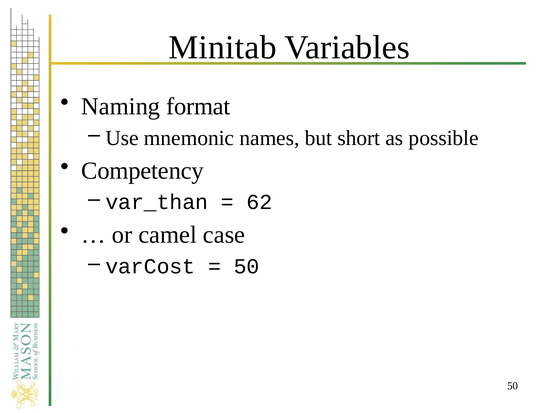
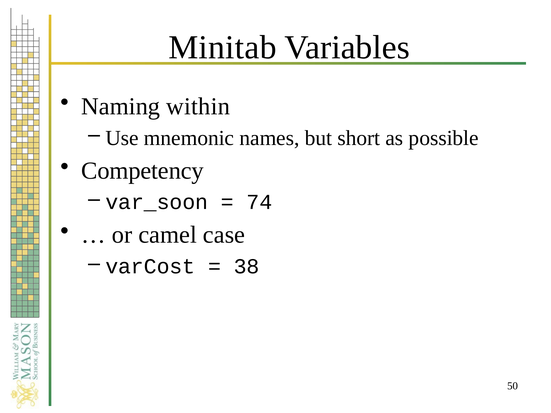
format: format -> within
var_than: var_than -> var_soon
62: 62 -> 74
50 at (247, 267): 50 -> 38
